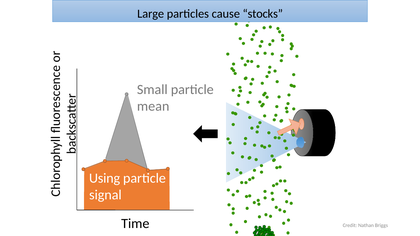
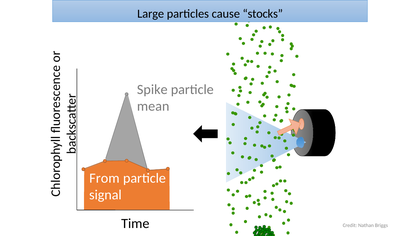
Small: Small -> Spike
Using: Using -> From
